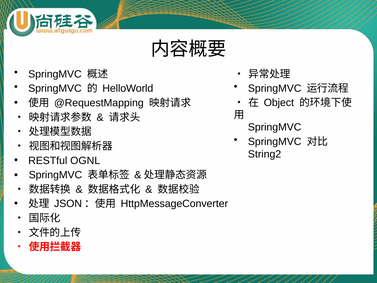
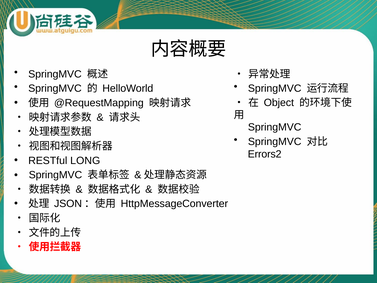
String2: String2 -> Errors2
OGNL: OGNL -> LONG
